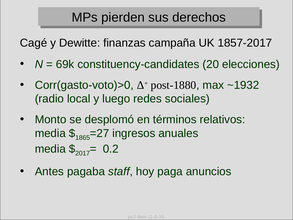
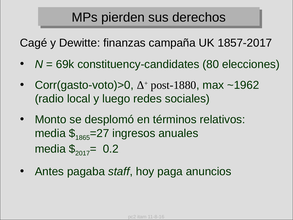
20: 20 -> 80
~1932: ~1932 -> ~1962
